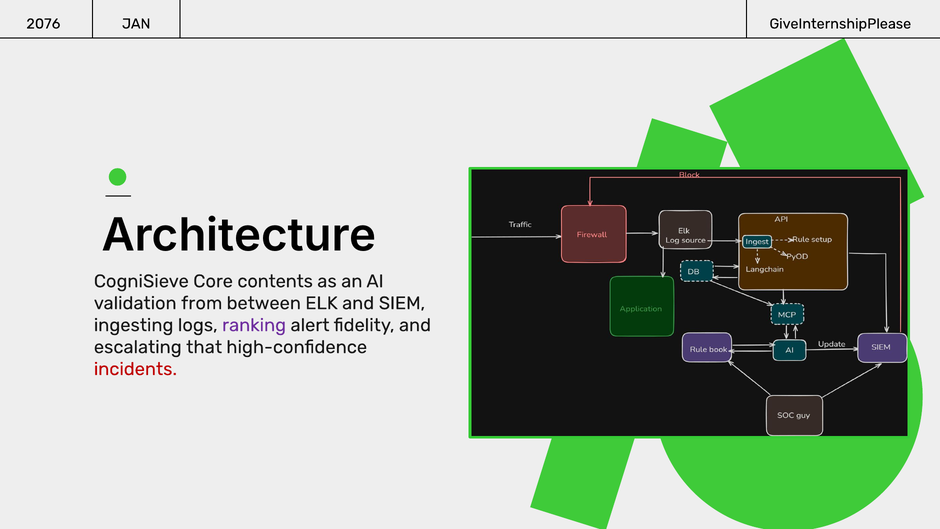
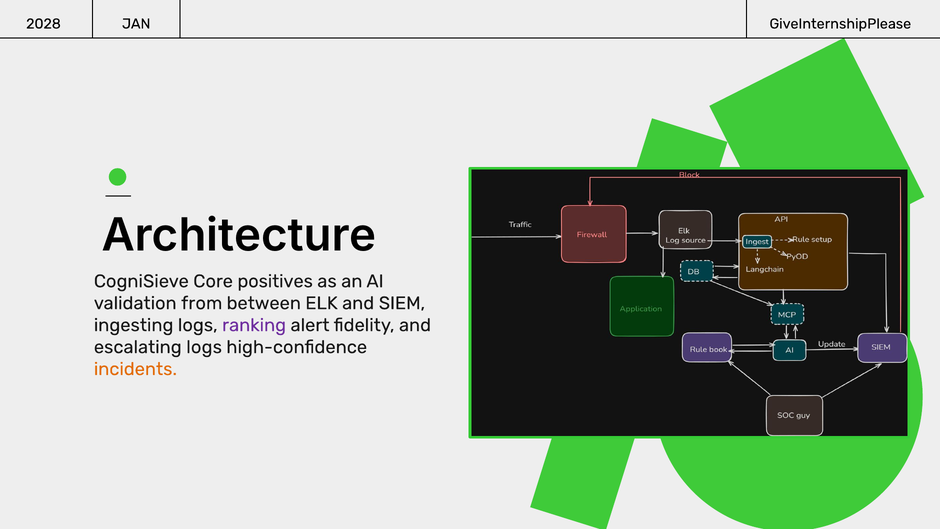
2076: 2076 -> 2028
contents: contents -> positives
escalating that: that -> logs
incidents colour: red -> orange
